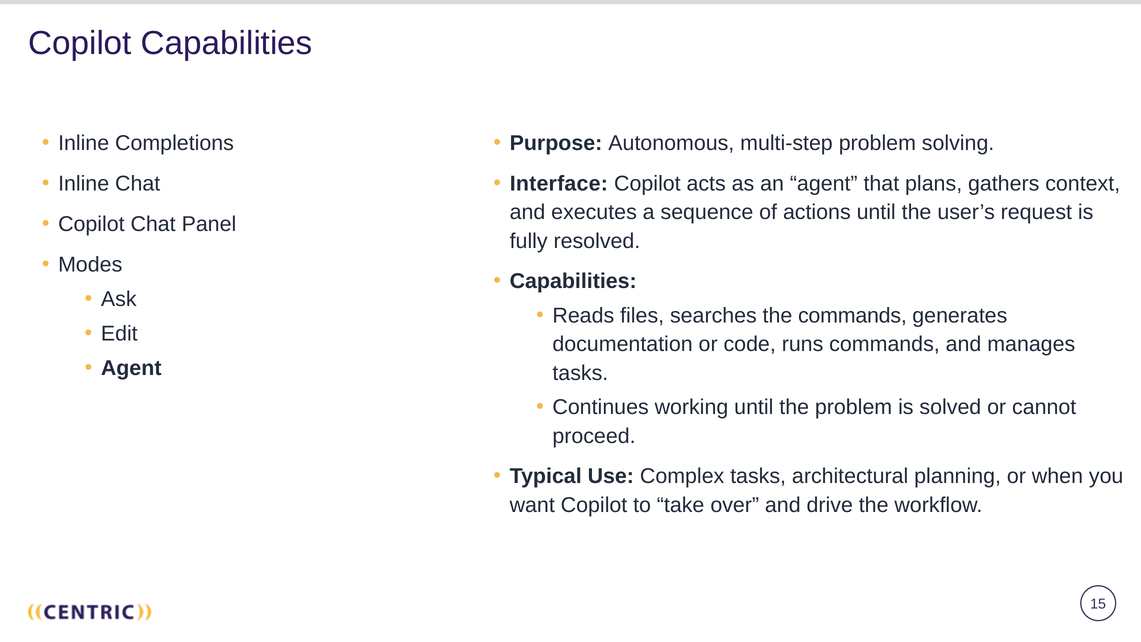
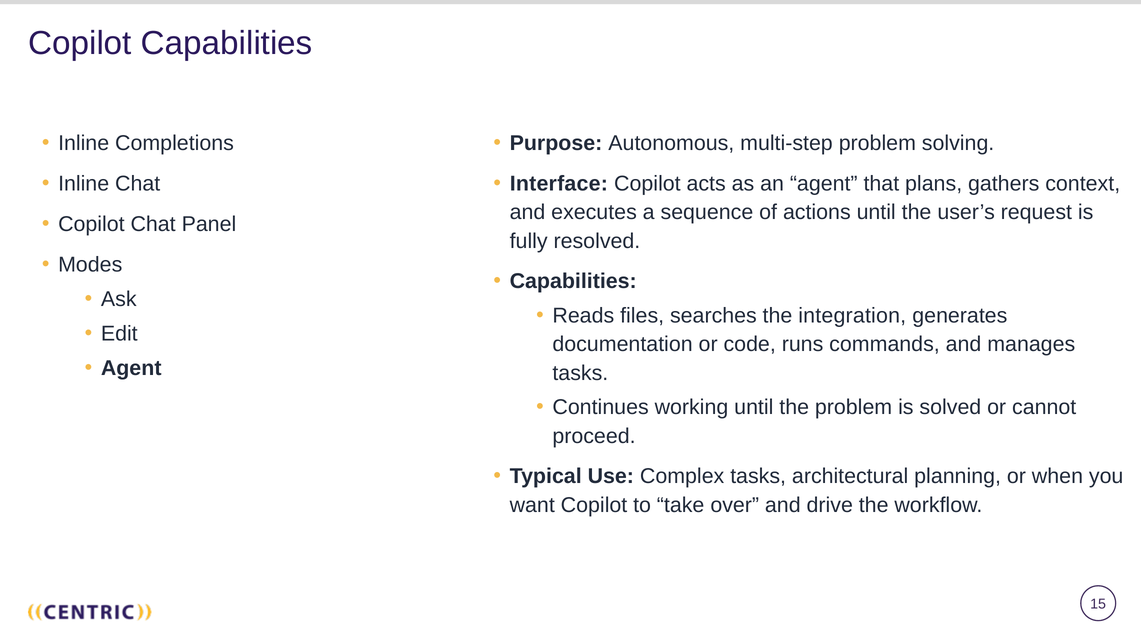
the commands: commands -> integration
